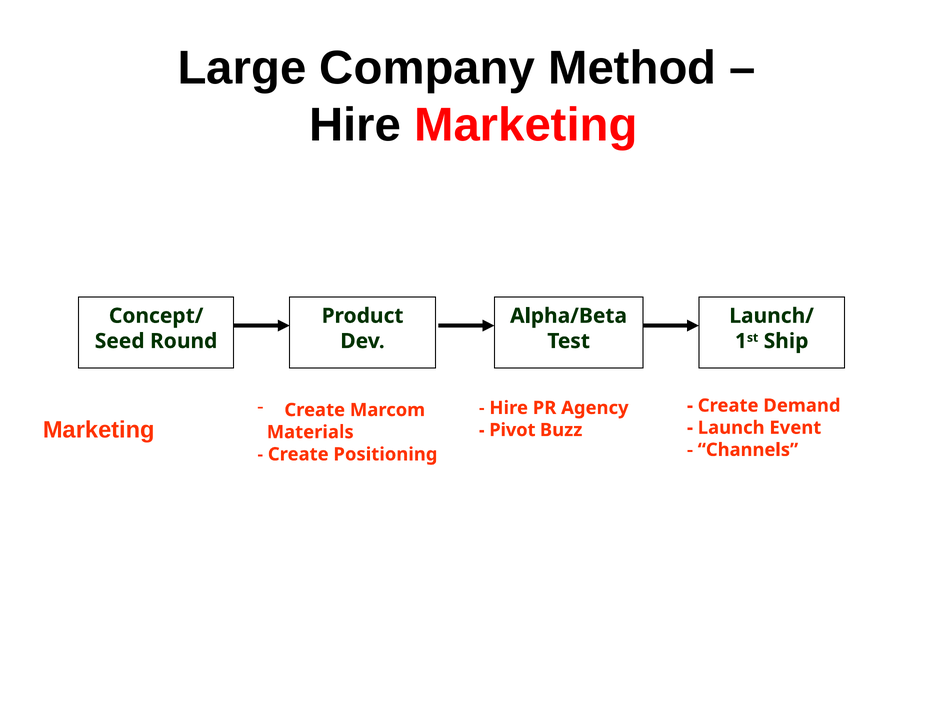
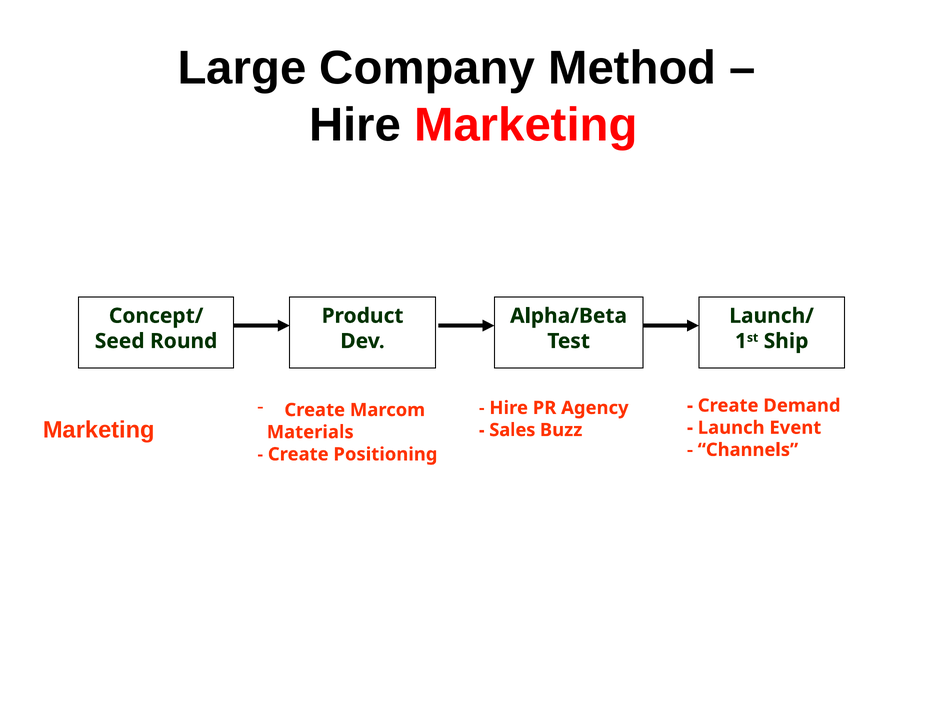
Pivot: Pivot -> Sales
